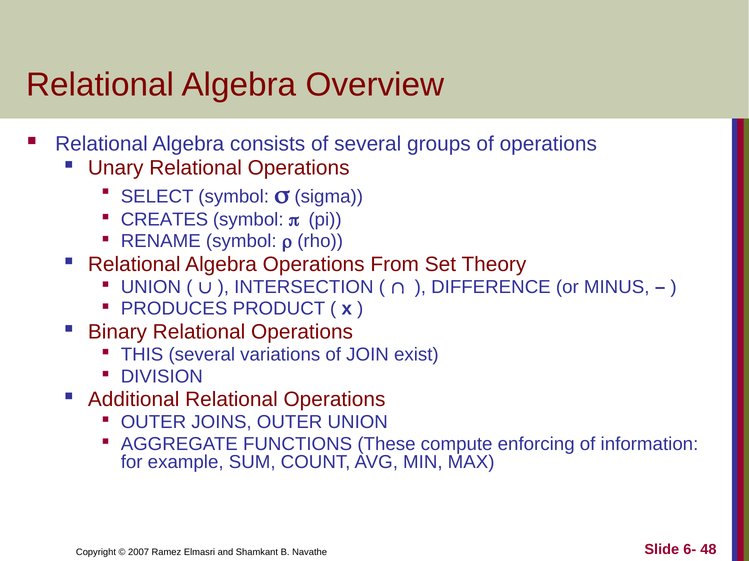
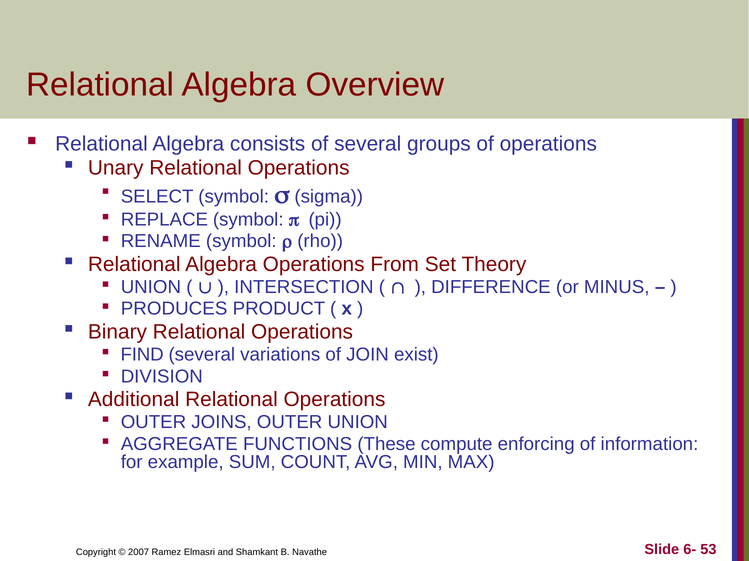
CREATES: CREATES -> REPLACE
THIS: THIS -> FIND
48: 48 -> 53
